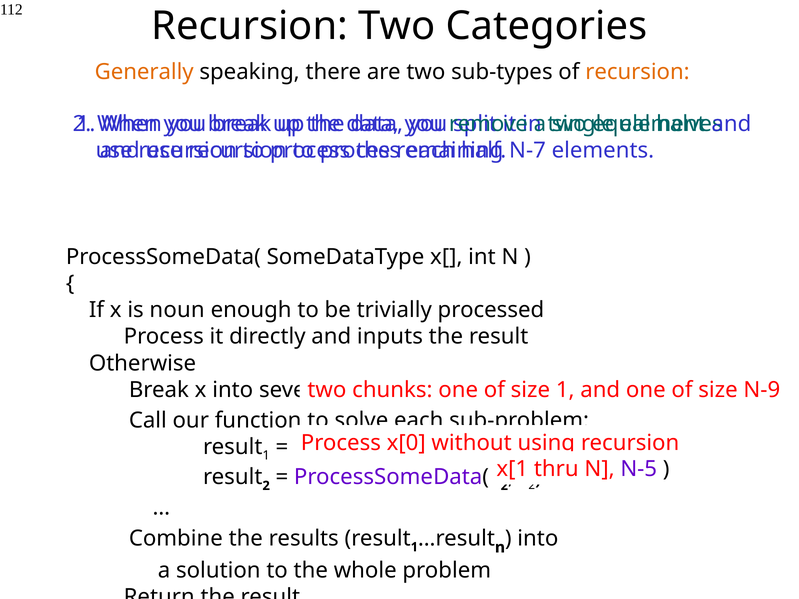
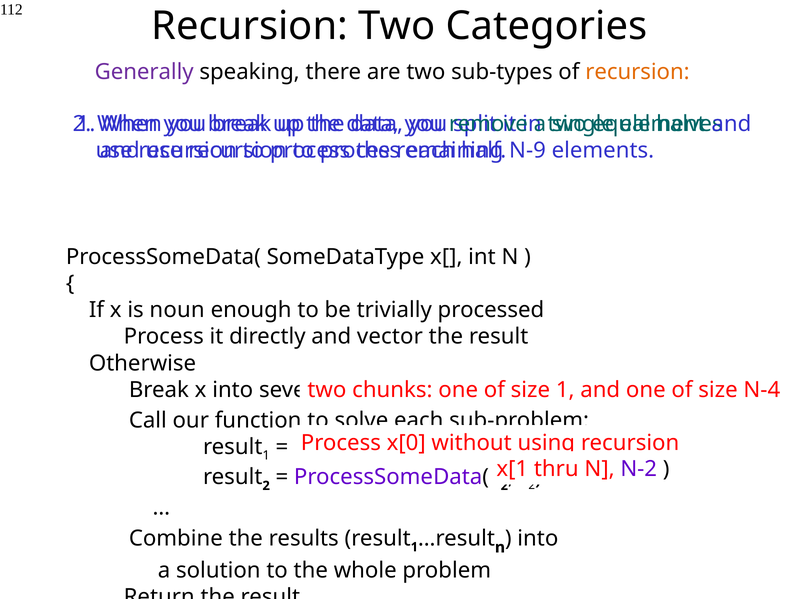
Generally colour: orange -> purple
N-7: N-7 -> N-9
inputs: inputs -> vector
N-9: N-9 -> N-4
N-5: N-5 -> N-2
